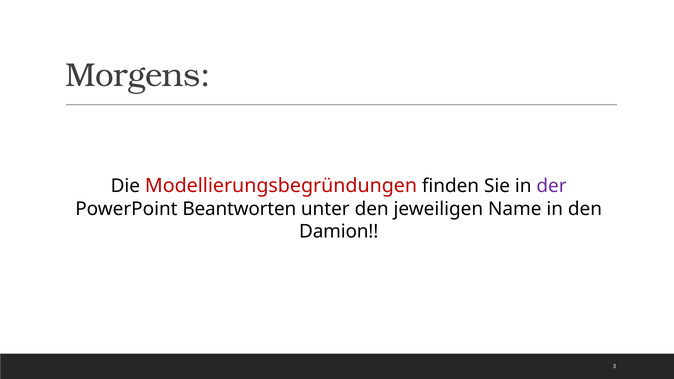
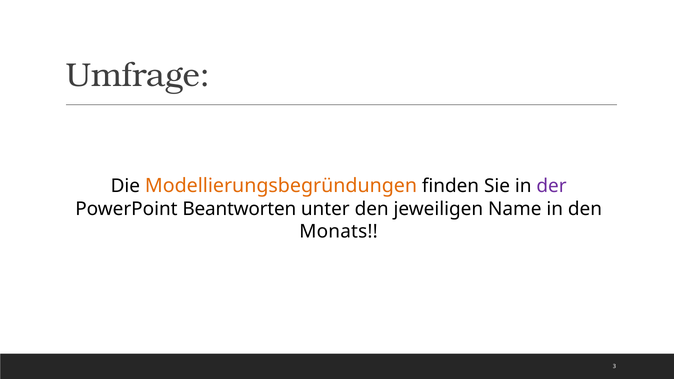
Morgens: Morgens -> Umfrage
Modellierungsbegründungen colour: red -> orange
Damion: Damion -> Monats
